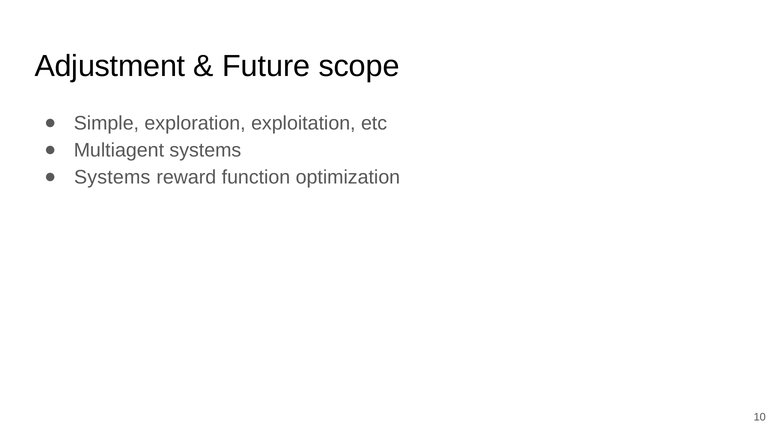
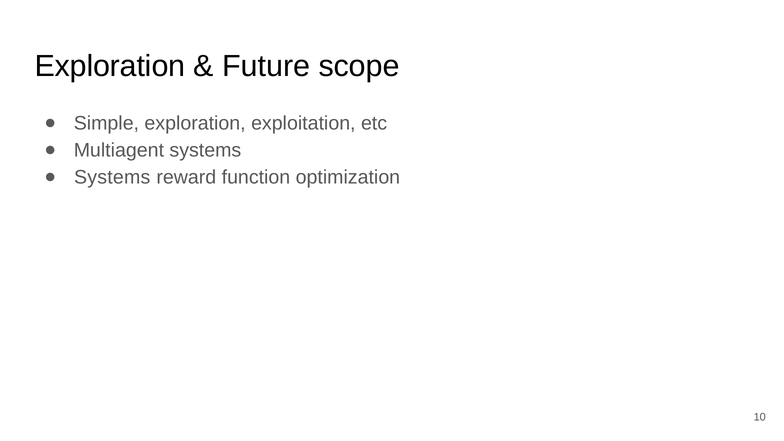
Adjustment at (110, 66): Adjustment -> Exploration
